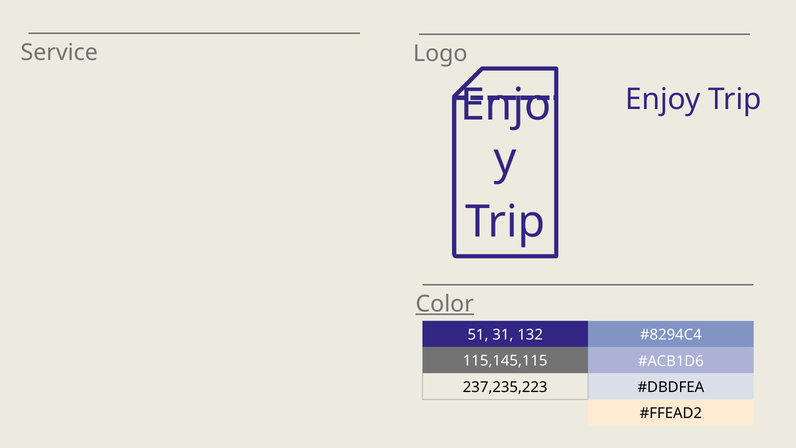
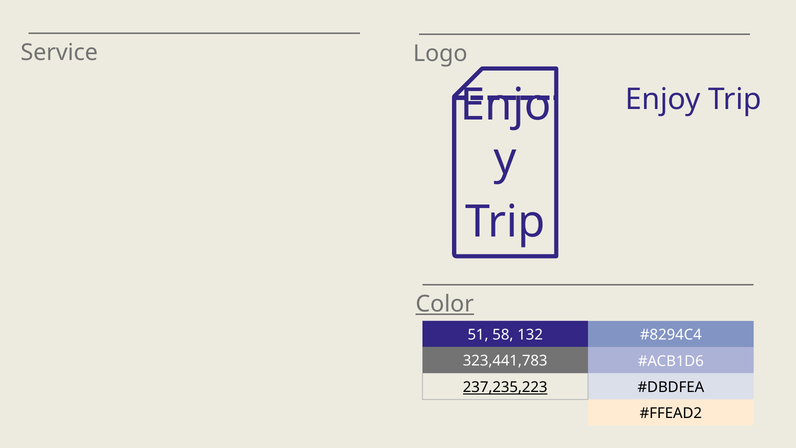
31: 31 -> 58
115,145,115: 115,145,115 -> 323,441,783
237,235,223 underline: none -> present
